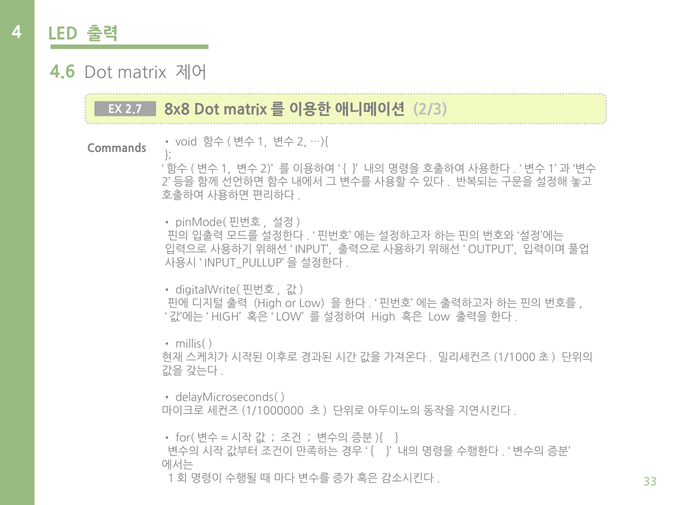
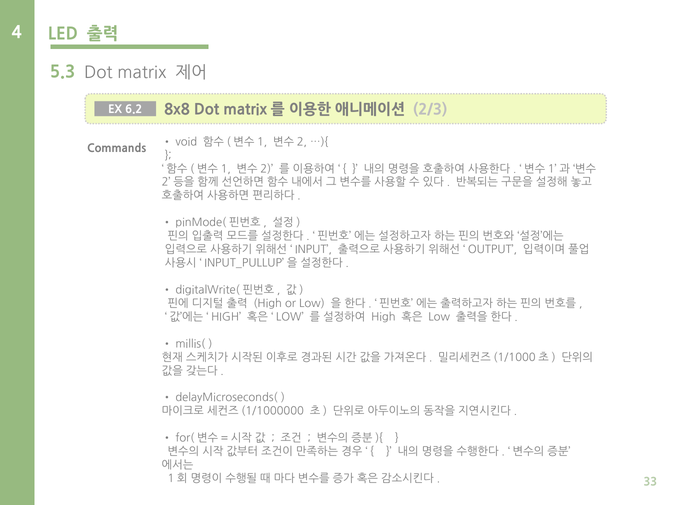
4.6: 4.6 -> 5.3
2.7: 2.7 -> 6.2
